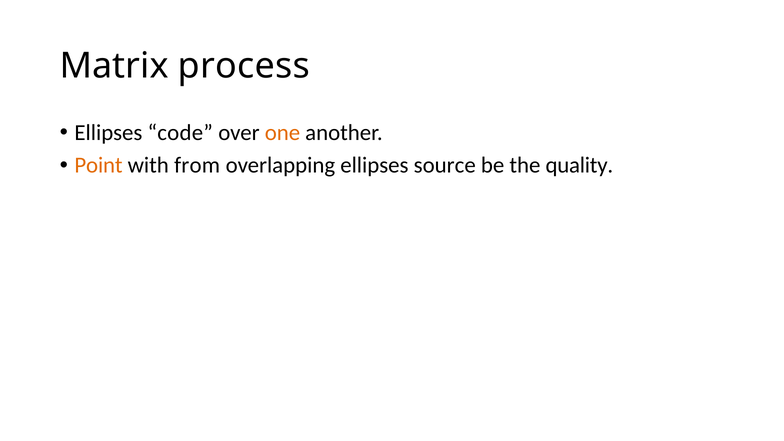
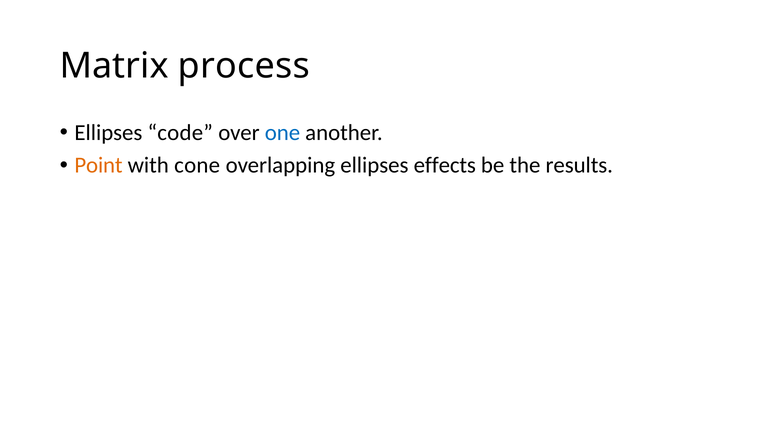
one colour: orange -> blue
from: from -> cone
source: source -> effects
quality: quality -> results
